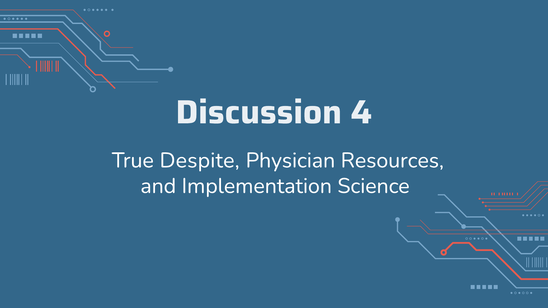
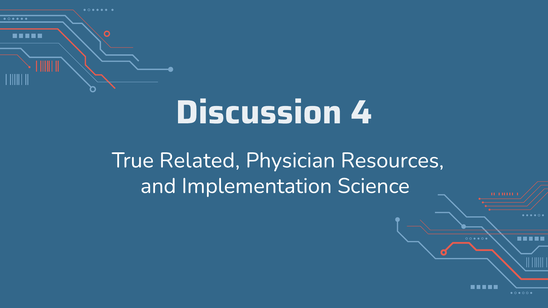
Despite: Despite -> Related
